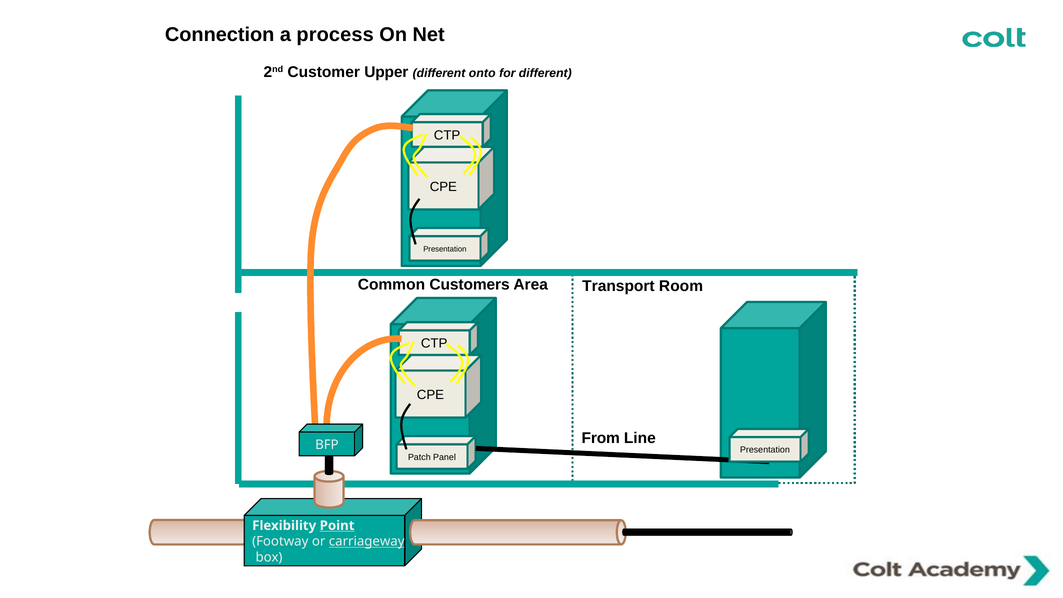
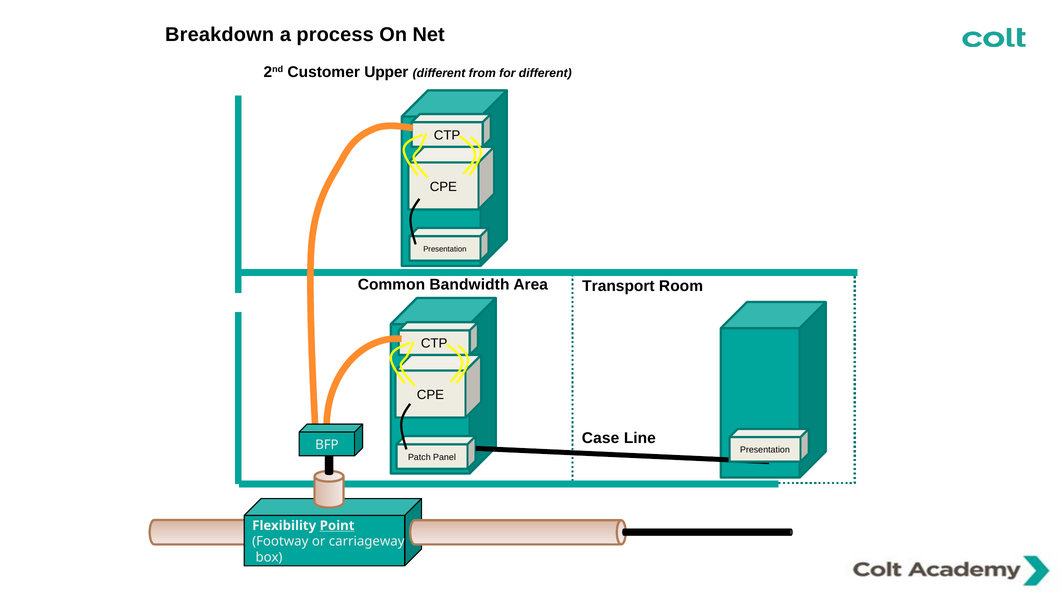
Connection: Connection -> Breakdown
onto: onto -> from
Customers: Customers -> Bandwidth
From: From -> Case
carriageway underline: present -> none
